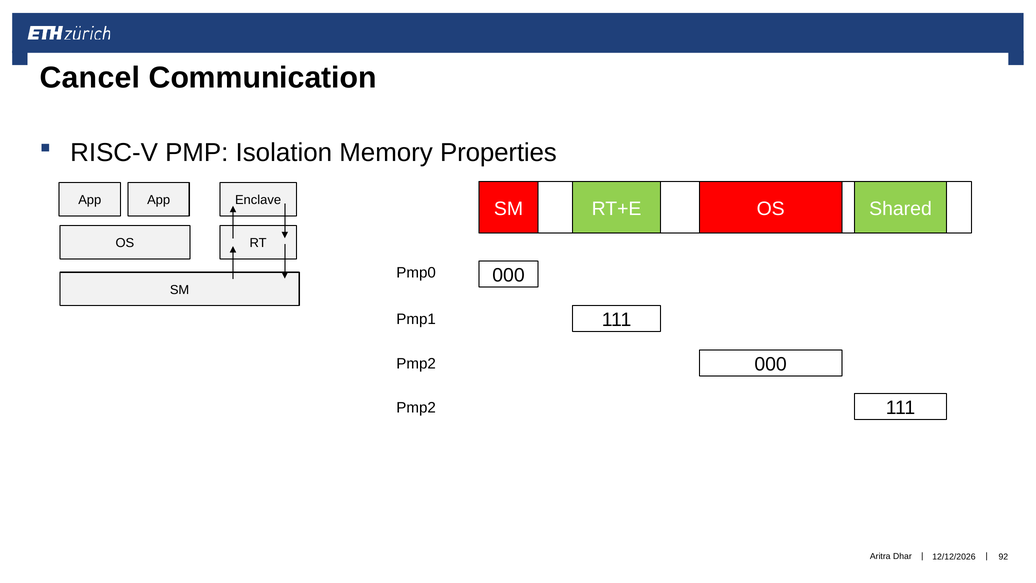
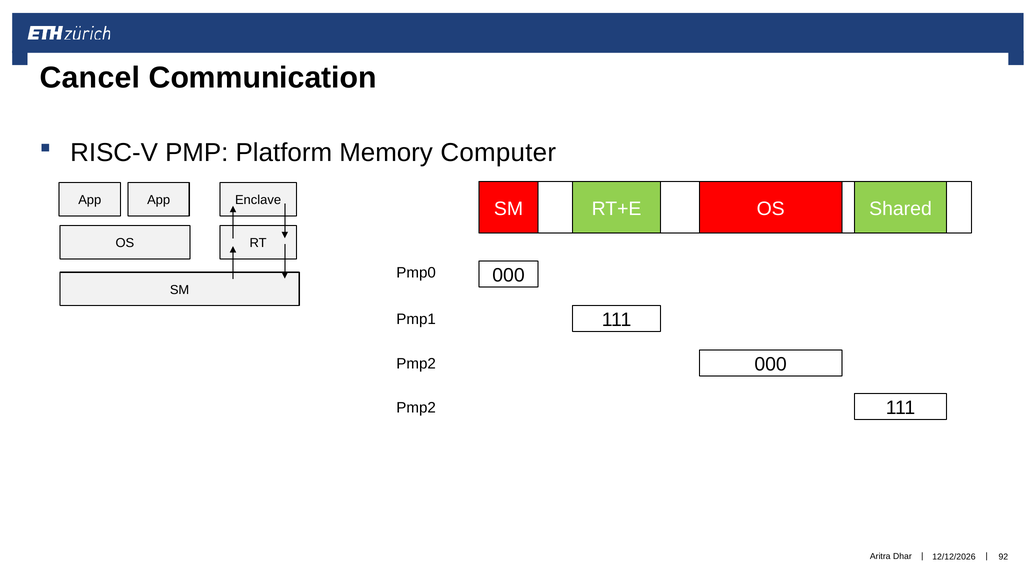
Isolation: Isolation -> Platform
Properties: Properties -> Computer
